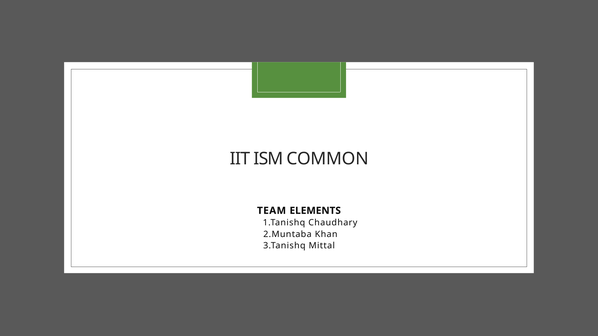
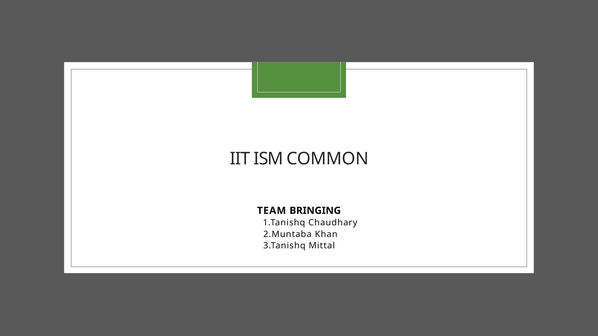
ELEMENTS: ELEMENTS -> BRINGING
